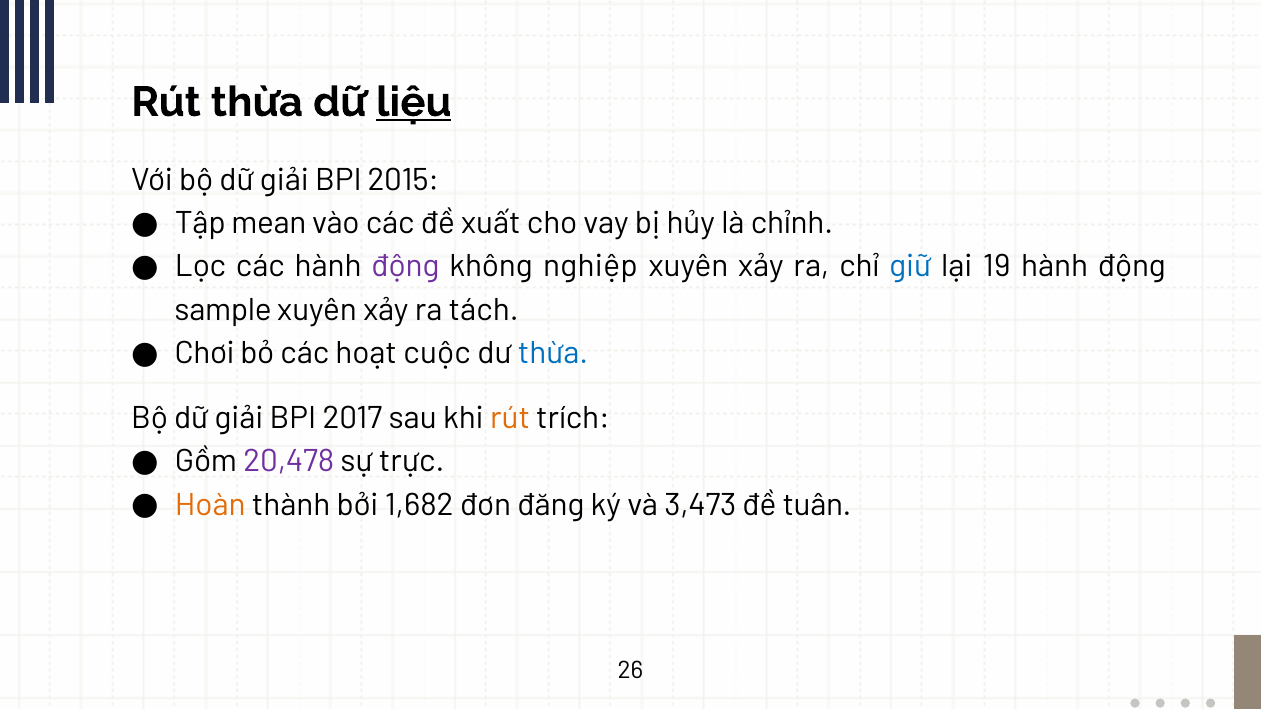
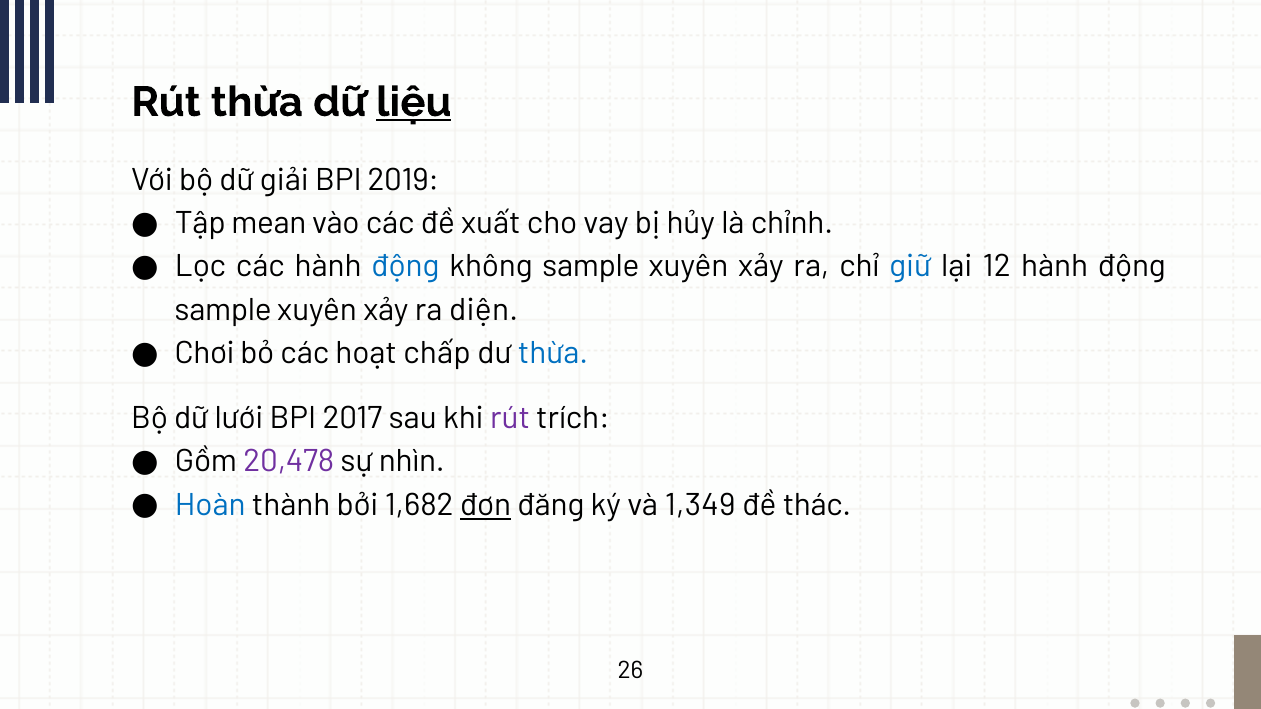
2015: 2015 -> 2019
động at (405, 267) colour: purple -> blue
không nghiệp: nghiệp -> sample
19: 19 -> 12
tách: tách -> diện
cuộc: cuộc -> chấp
giải at (239, 418): giải -> lưới
rút at (510, 418) colour: orange -> purple
trực: trực -> nhìn
Hoàn colour: orange -> blue
đơn underline: none -> present
3,473: 3,473 -> 1,349
tuân: tuân -> thác
